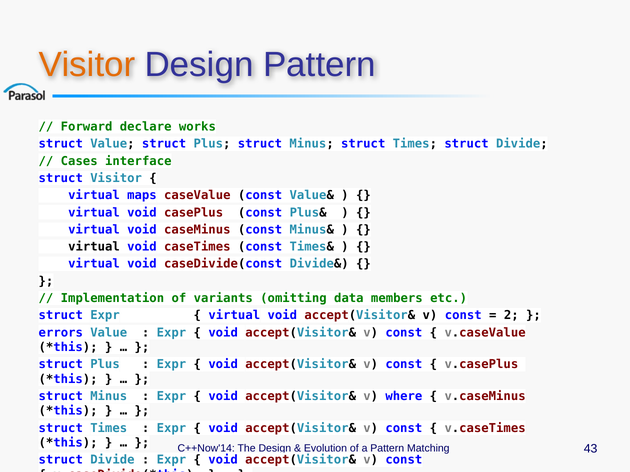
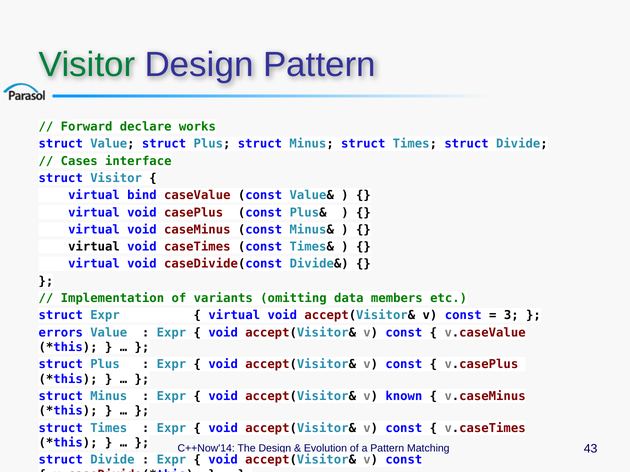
Visitor at (87, 65) colour: orange -> green
maps: maps -> bind
2: 2 -> 3
where: where -> known
